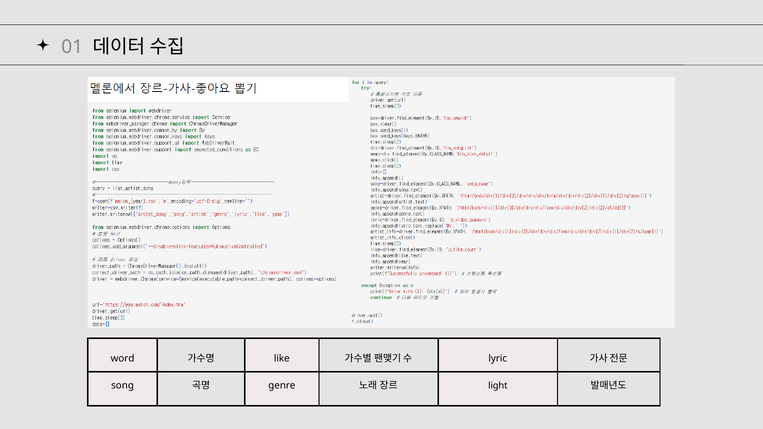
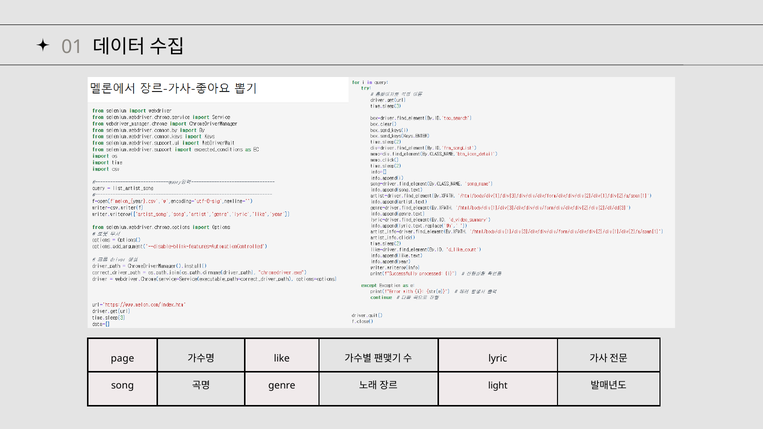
word: word -> page
